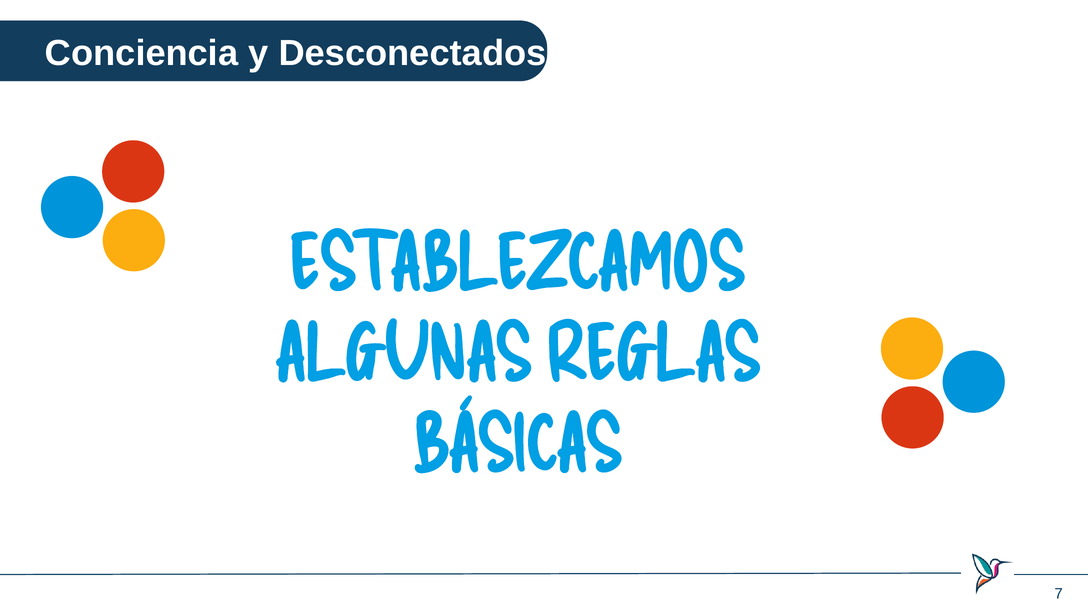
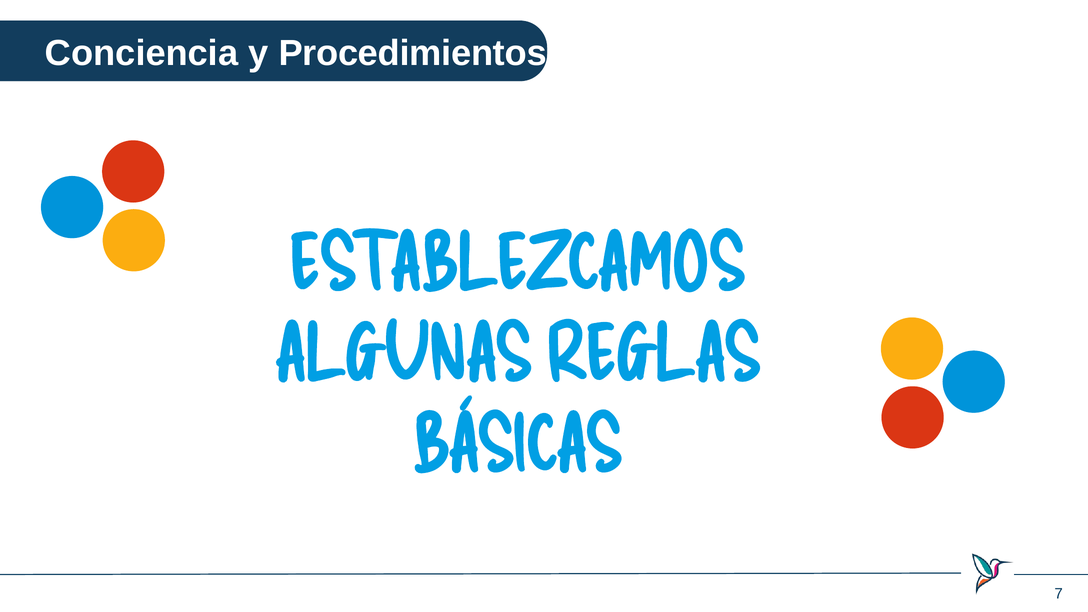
Desconectados: Desconectados -> Procedimientos
